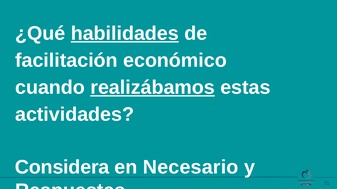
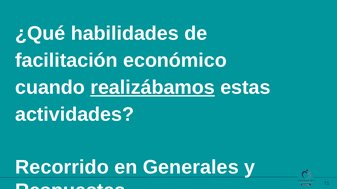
habilidades underline: present -> none
Considera: Considera -> Recorrido
Necesario: Necesario -> Generales
